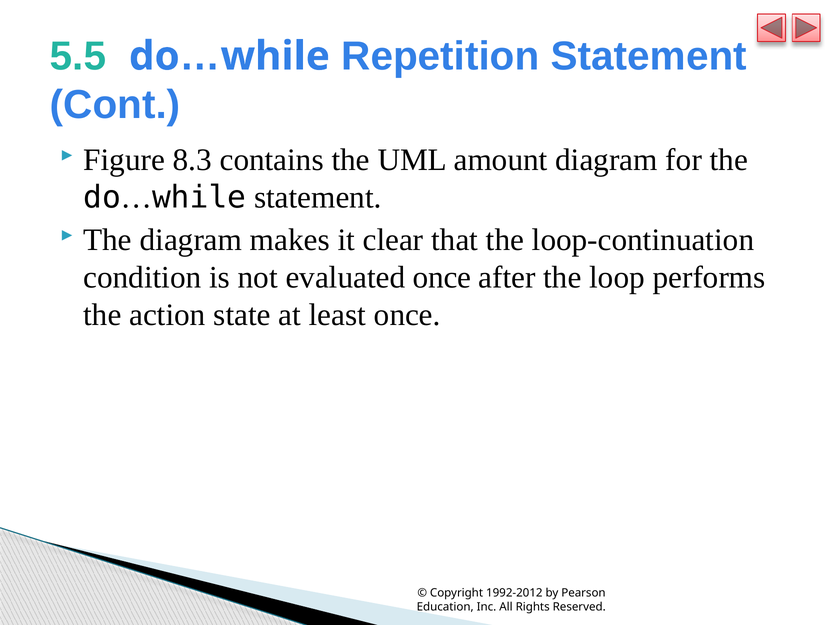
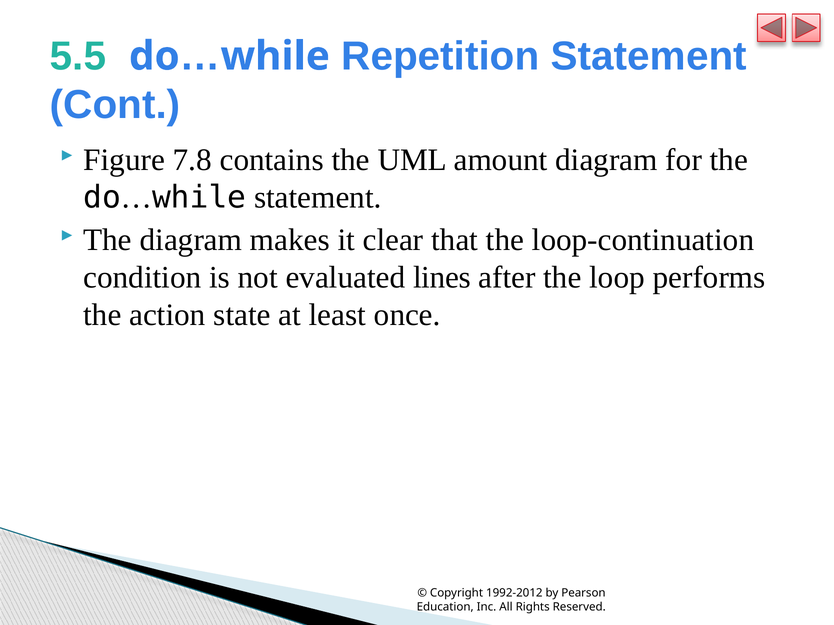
8.3: 8.3 -> 7.8
evaluated once: once -> lines
